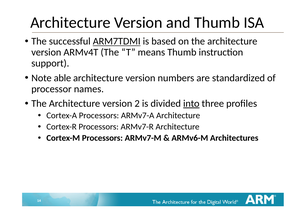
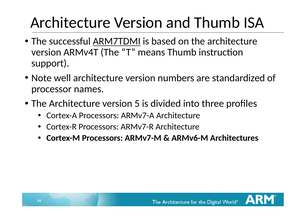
able: able -> well
2: 2 -> 5
into underline: present -> none
